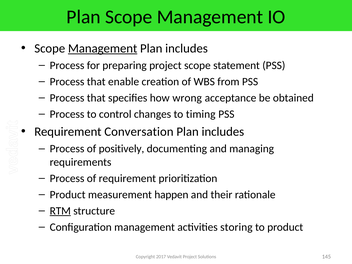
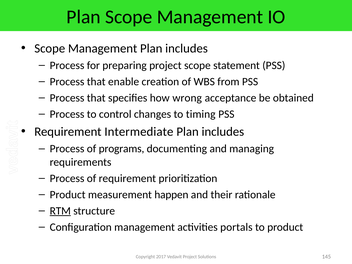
Management at (103, 48) underline: present -> none
Conversation: Conversation -> Intermediate
positively: positively -> programs
storing: storing -> portals
